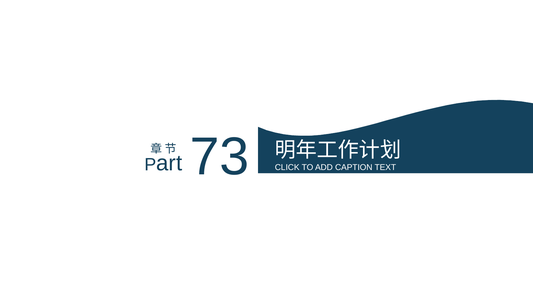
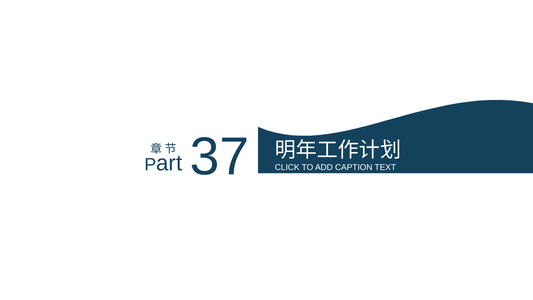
73: 73 -> 37
